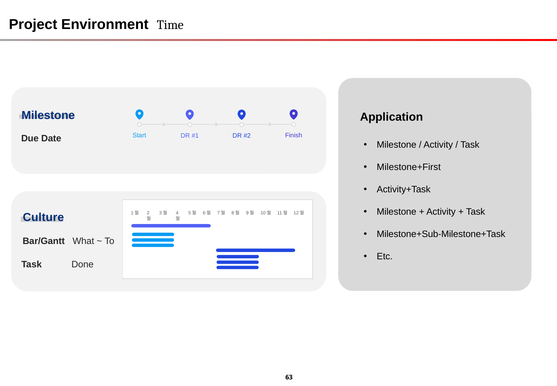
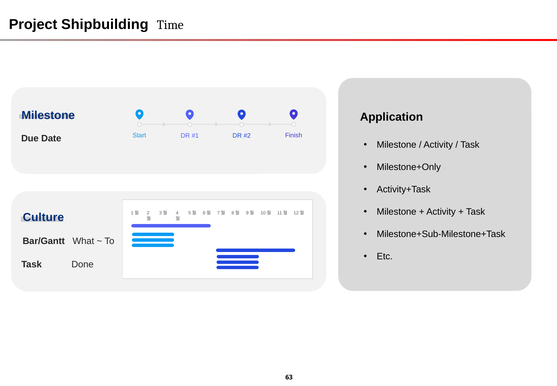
Environment: Environment -> Shipbuilding
Milestone+First: Milestone+First -> Milestone+Only
